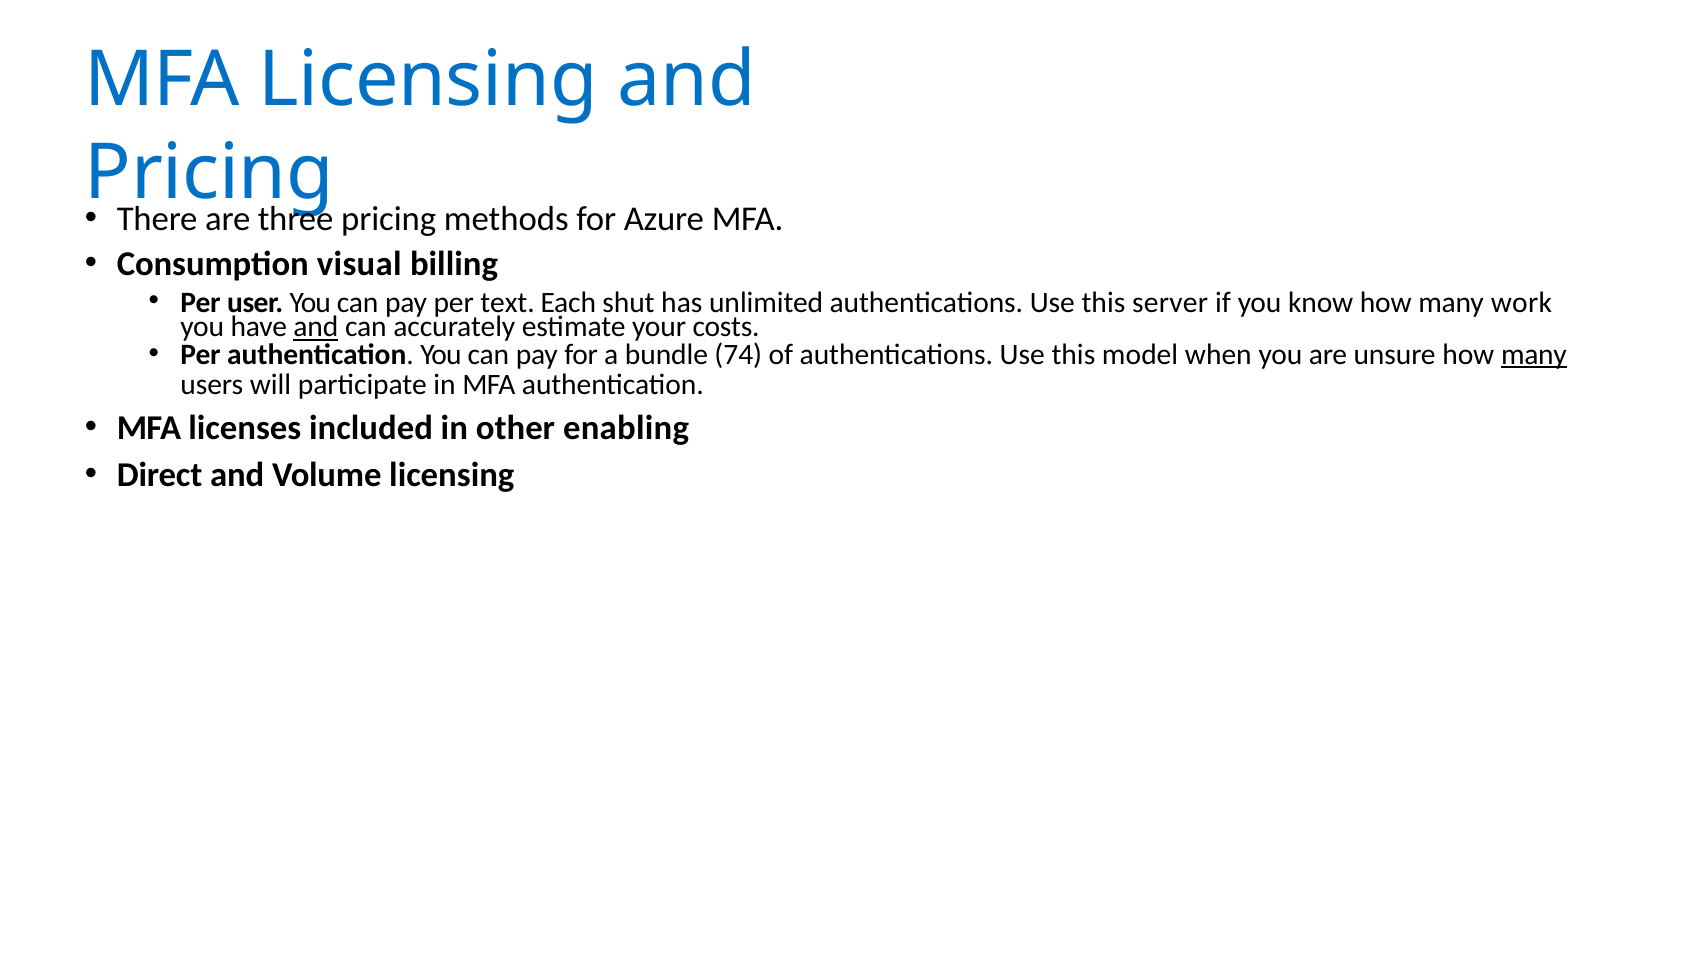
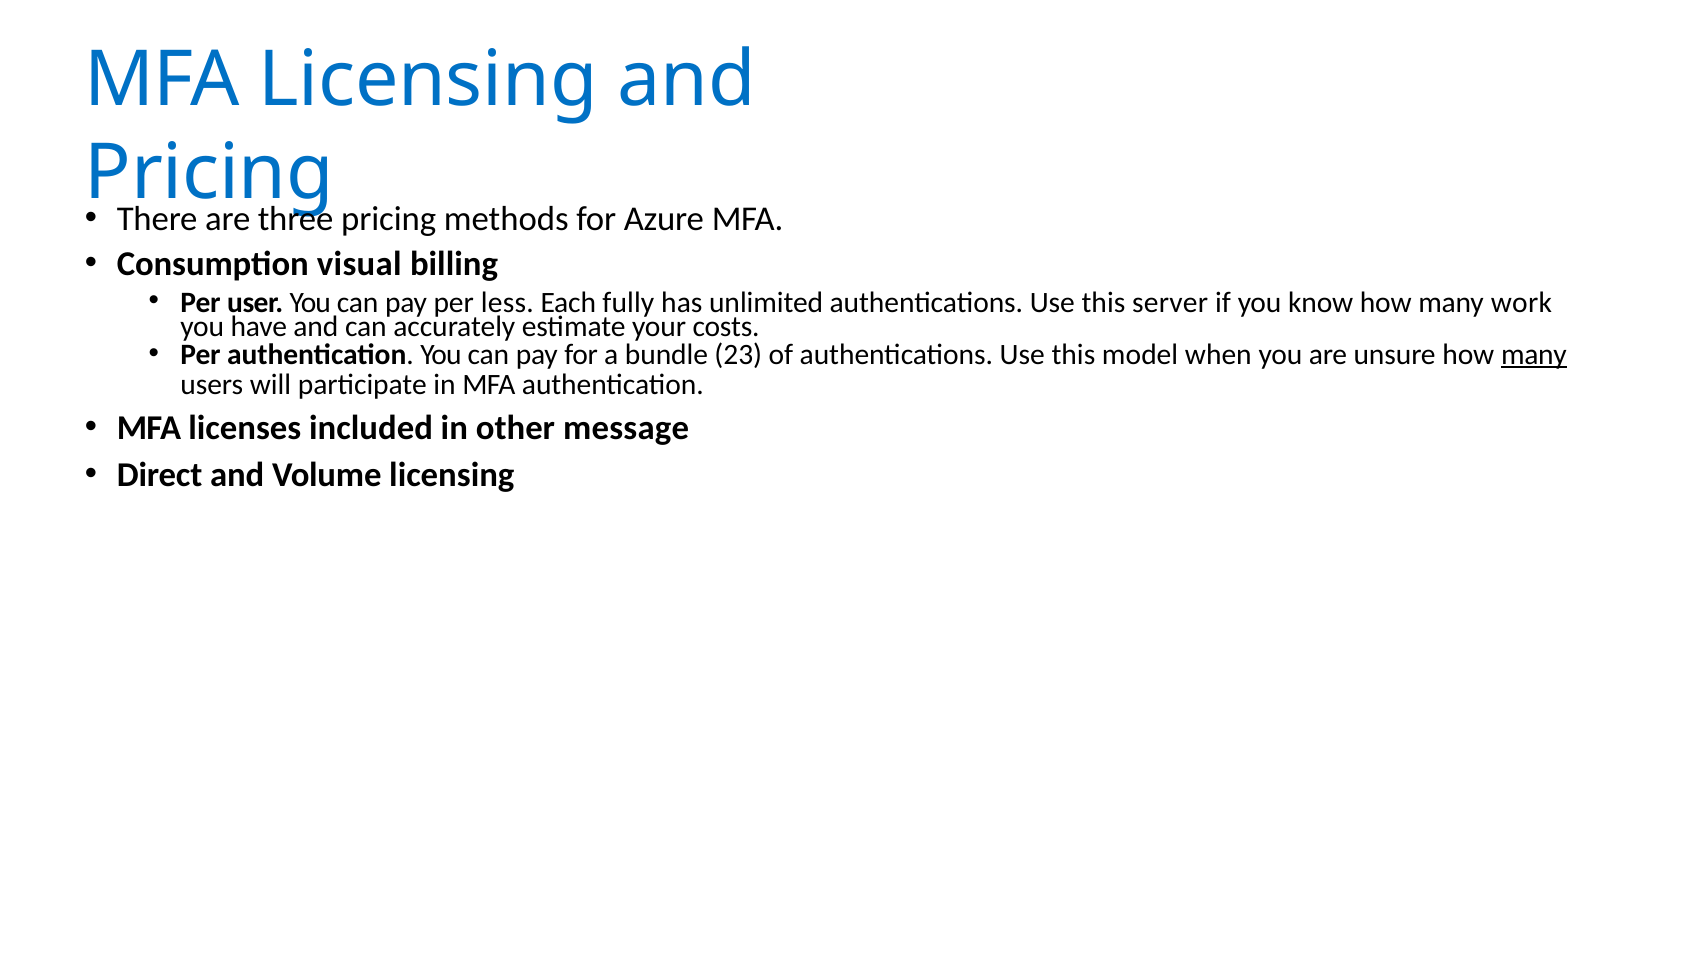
text: text -> less
shut: shut -> fully
and at (316, 327) underline: present -> none
74: 74 -> 23
enabling: enabling -> message
